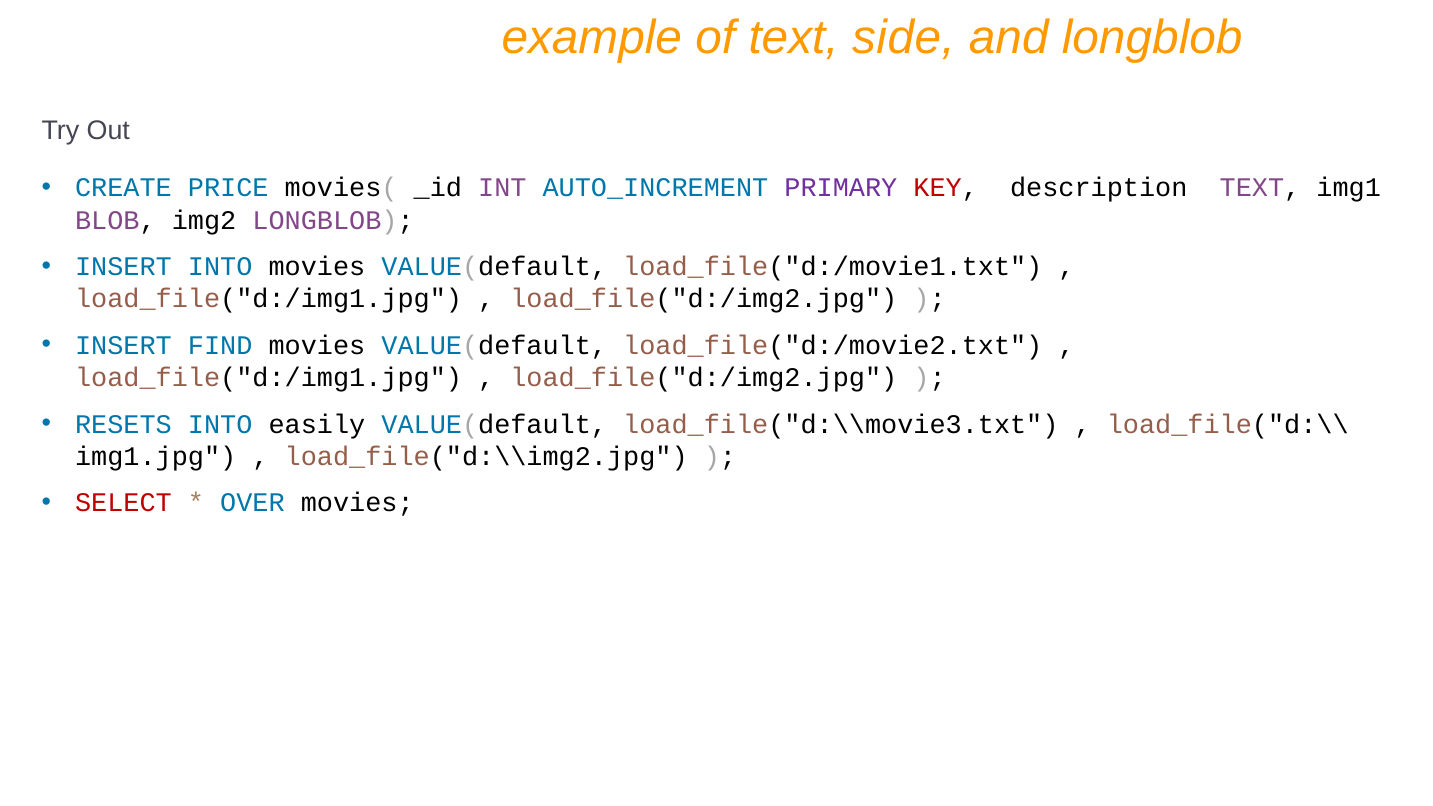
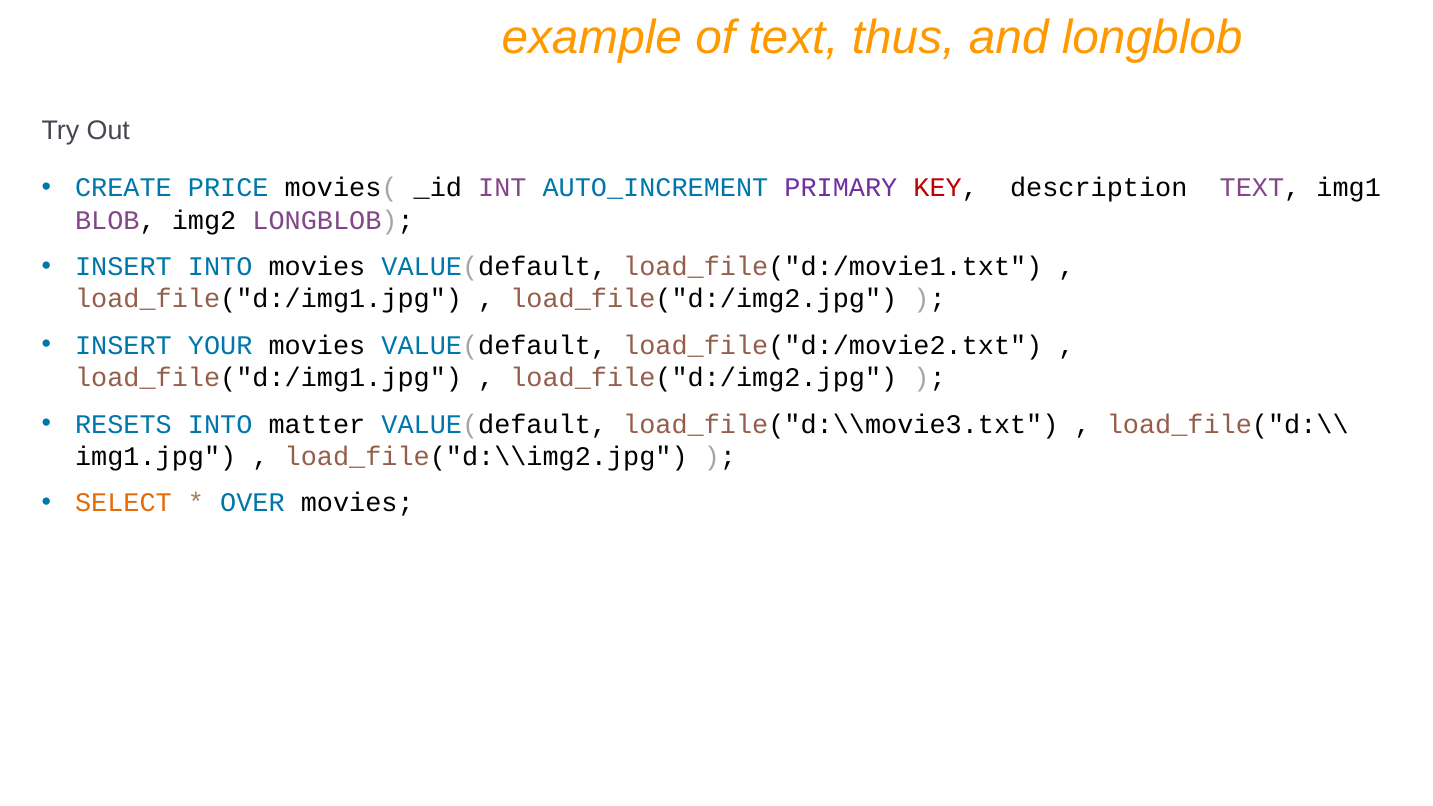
side: side -> thus
FIND: FIND -> YOUR
easily: easily -> matter
SELECT colour: red -> orange
